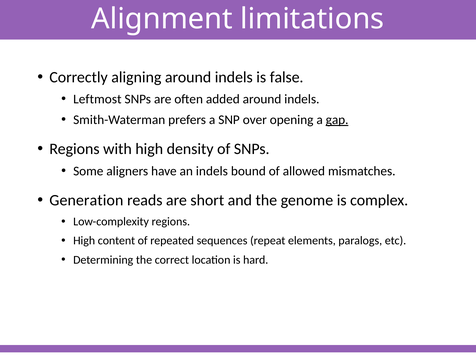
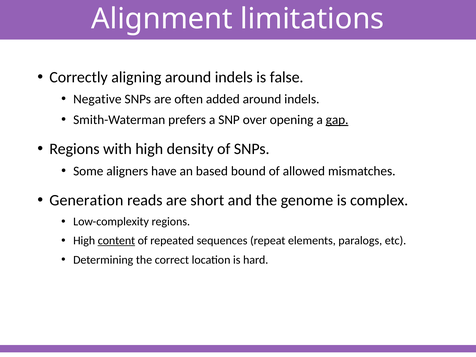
Leftmost: Leftmost -> Negative
an indels: indels -> based
content underline: none -> present
